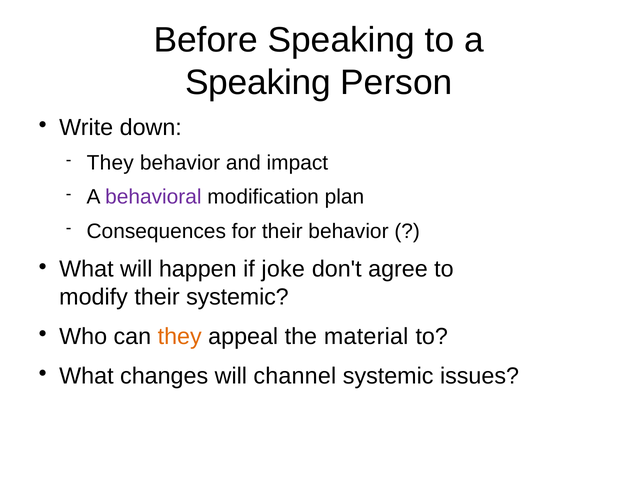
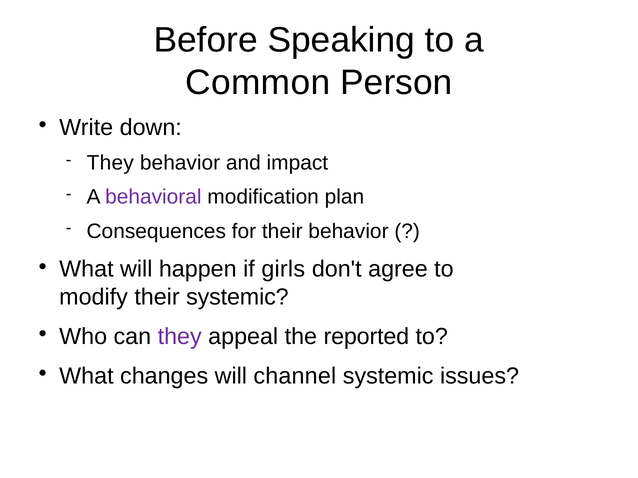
Speaking at (258, 83): Speaking -> Common
joke: joke -> girls
they at (180, 337) colour: orange -> purple
material: material -> reported
